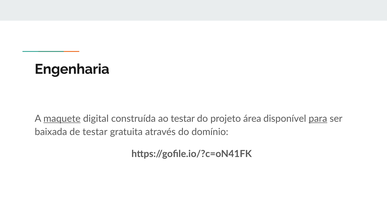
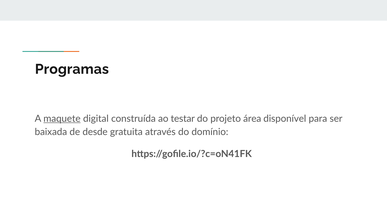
Engenharia: Engenharia -> Programas
para underline: present -> none
de testar: testar -> desde
